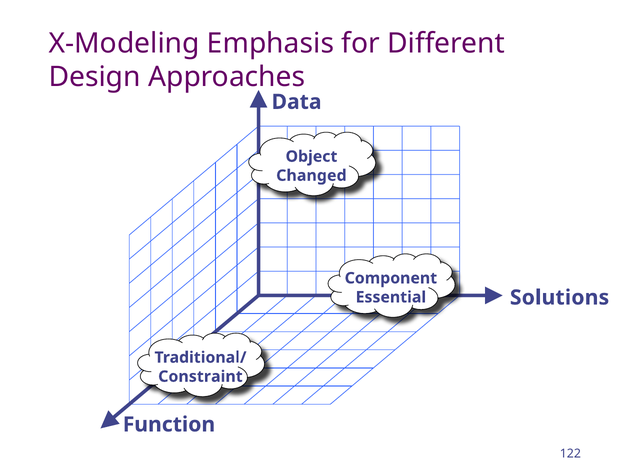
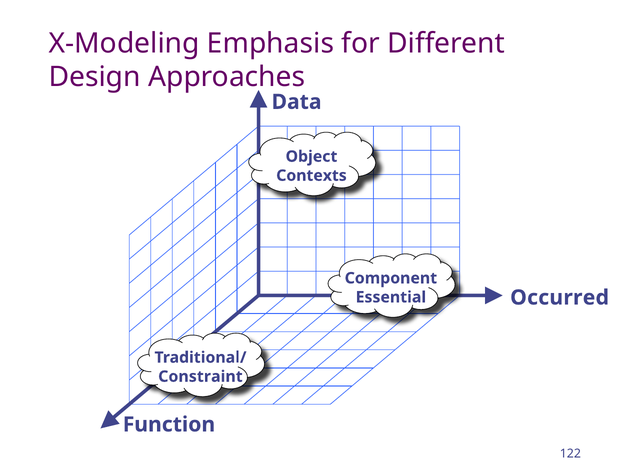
Changed: Changed -> Contexts
Solutions: Solutions -> Occurred
